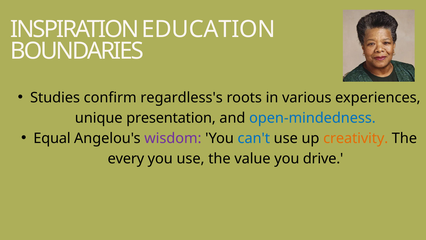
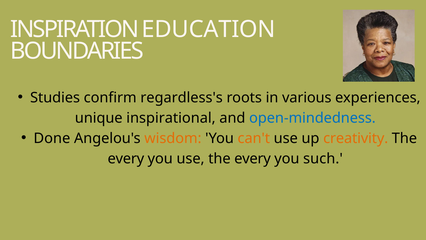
presentation: presentation -> inspirational
Equal: Equal -> Done
wisdom colour: purple -> orange
can't colour: blue -> orange
use the value: value -> every
drive: drive -> such
